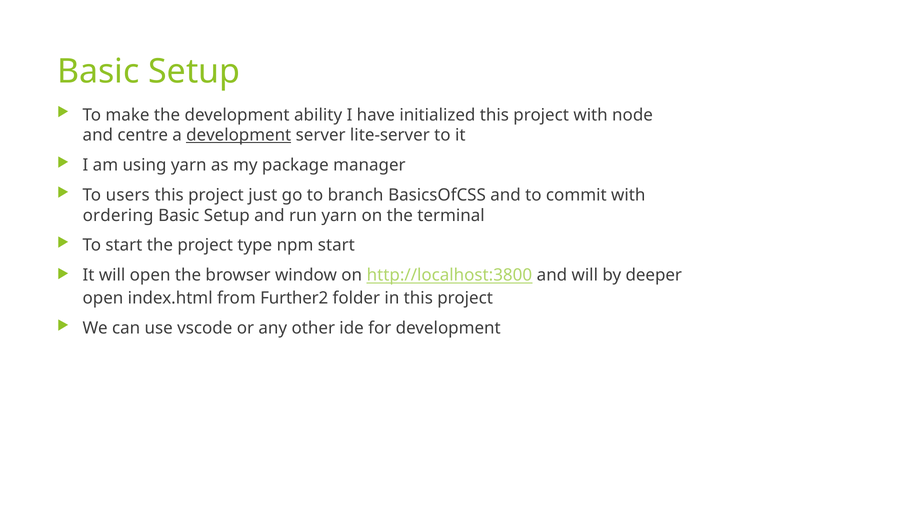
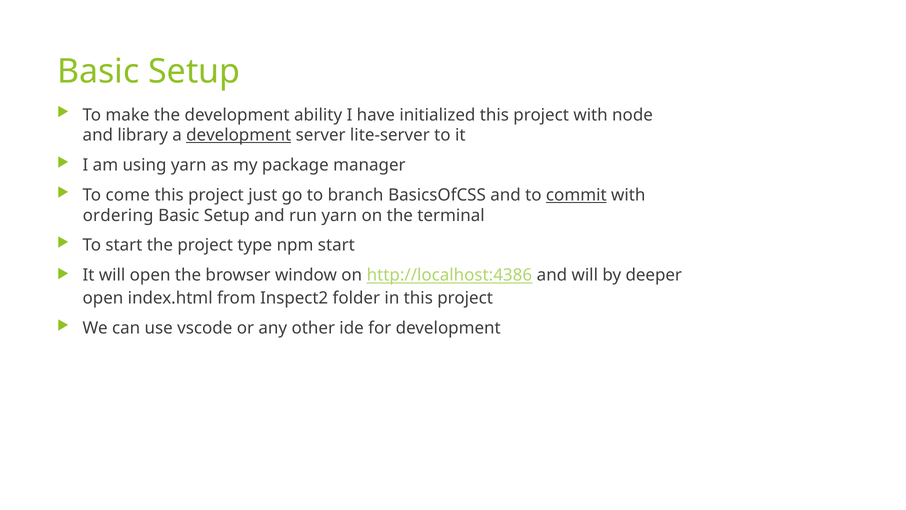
centre: centre -> library
users: users -> come
commit underline: none -> present
http://localhost:3800: http://localhost:3800 -> http://localhost:4386
Further2: Further2 -> Inspect2
